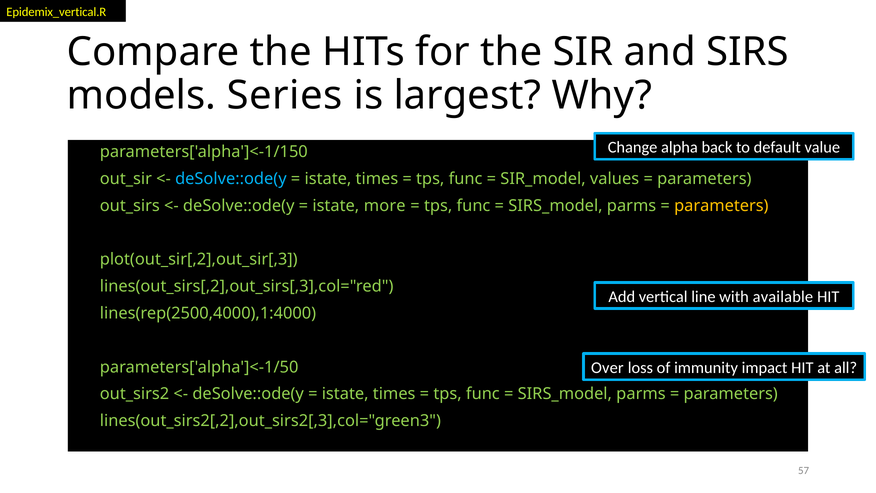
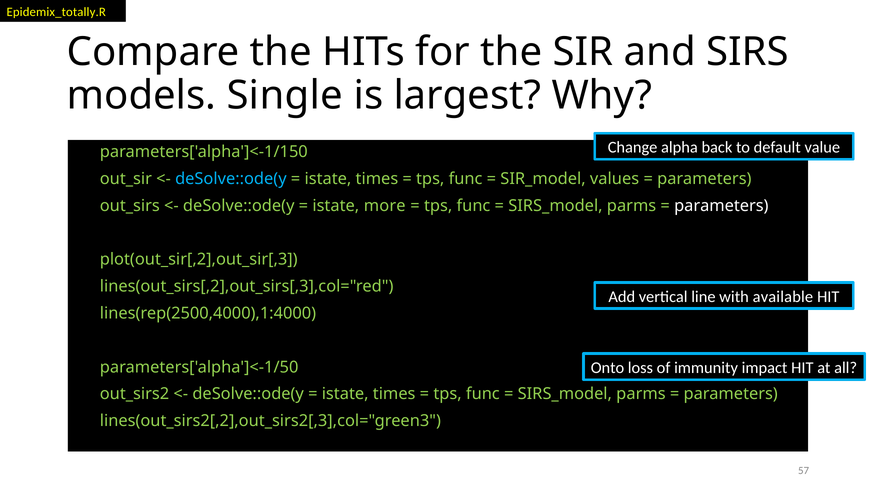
Epidemix_vertical.R: Epidemix_vertical.R -> Epidemix_totally.R
Series: Series -> Single
parameters at (721, 206) colour: yellow -> white
Over: Over -> Onto
